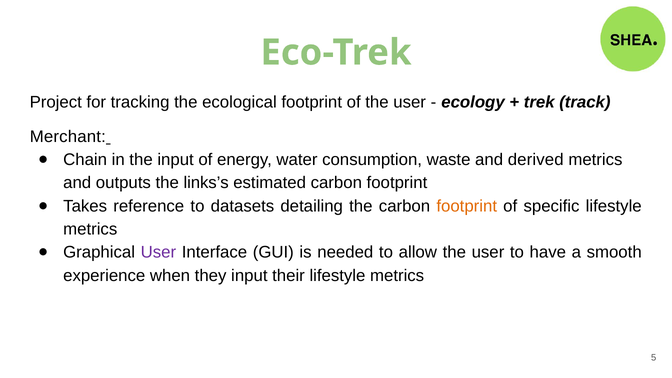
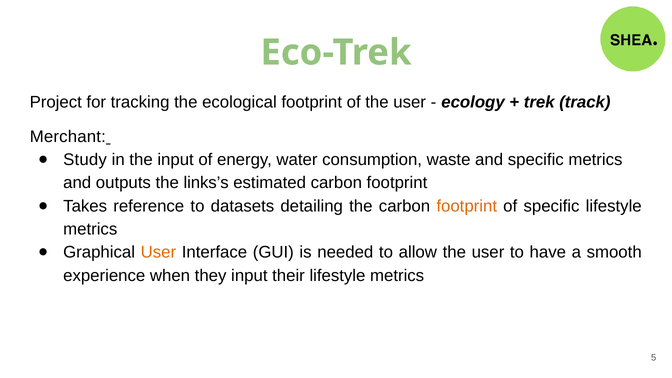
Chain: Chain -> Study
and derived: derived -> specific
User at (158, 252) colour: purple -> orange
